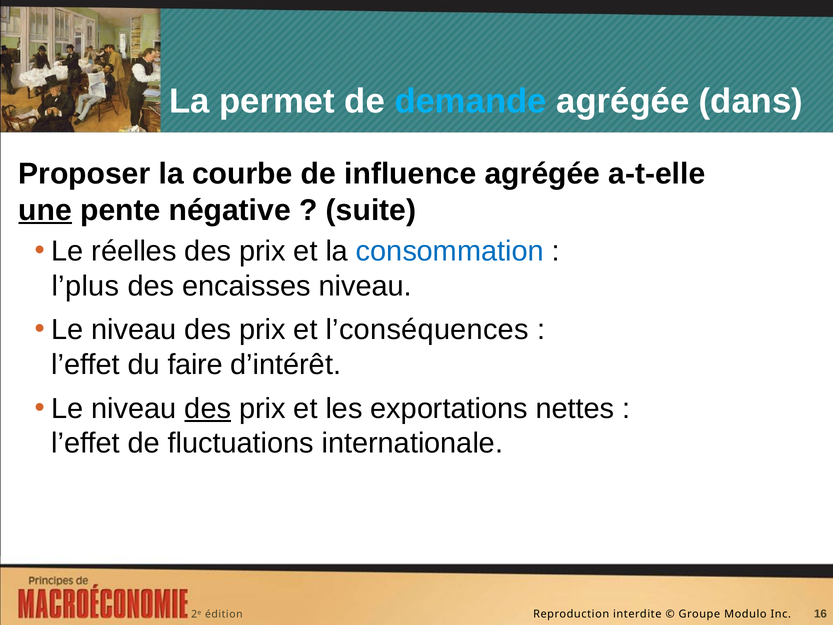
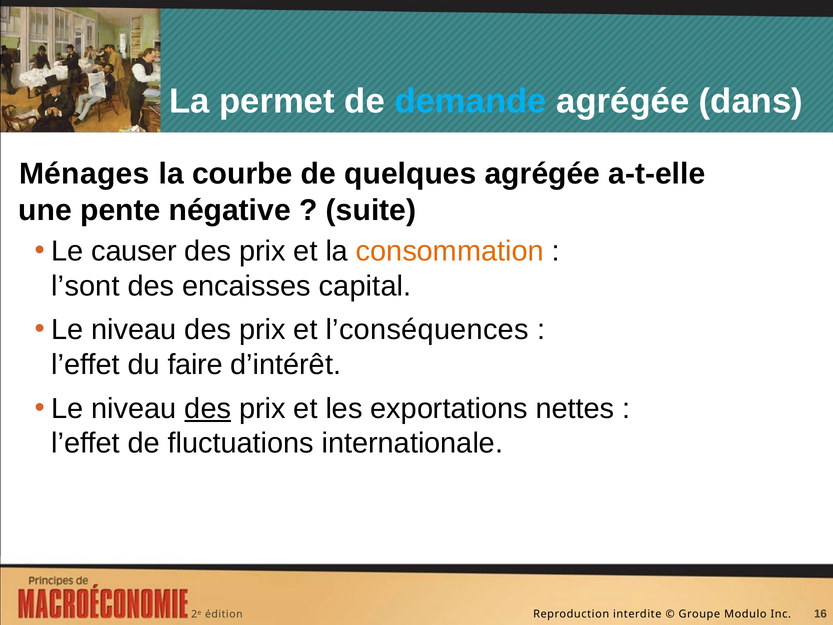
Proposer: Proposer -> Ménages
influence: influence -> quelques
une underline: present -> none
réelles: réelles -> causer
consommation colour: blue -> orange
l’plus: l’plus -> l’sont
encaisses niveau: niveau -> capital
